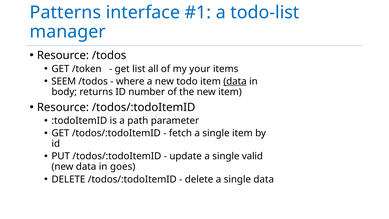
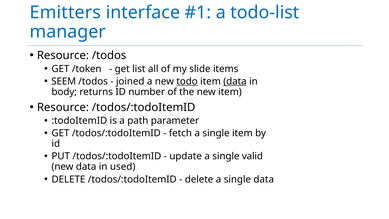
Patterns: Patterns -> Emitters
your: your -> slide
where: where -> joined
todo underline: none -> present
goes: goes -> used
